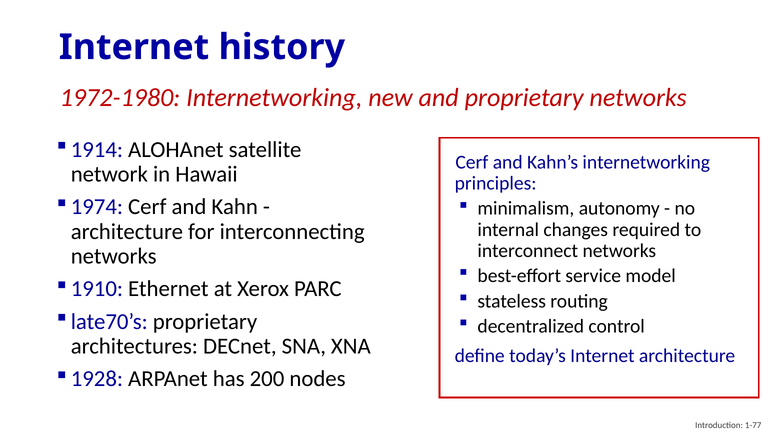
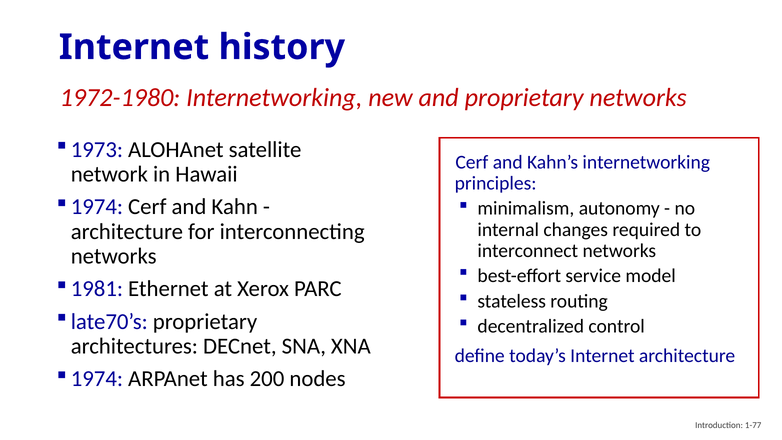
1914: 1914 -> 1973
1910: 1910 -> 1981
1928 at (97, 379): 1928 -> 1974
